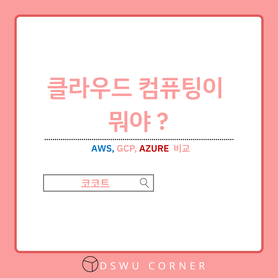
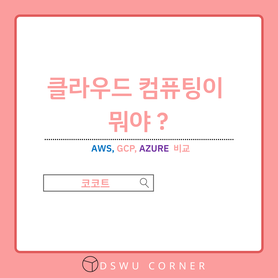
AZURE colour: red -> purple
